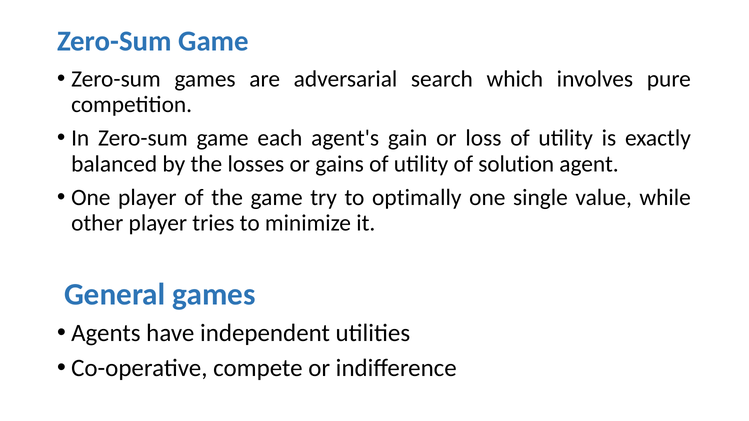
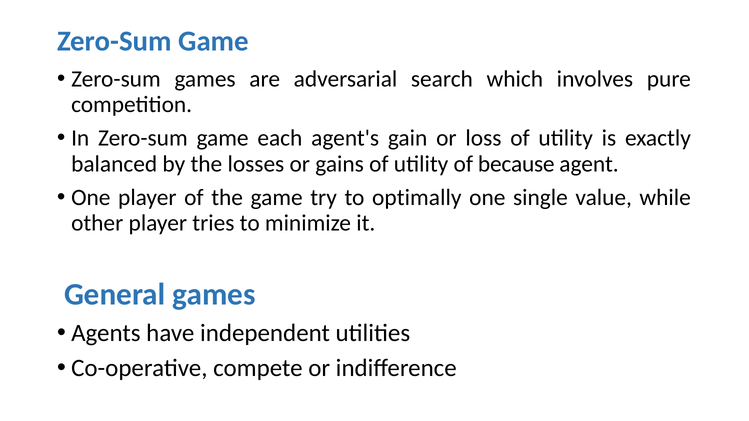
solution: solution -> because
